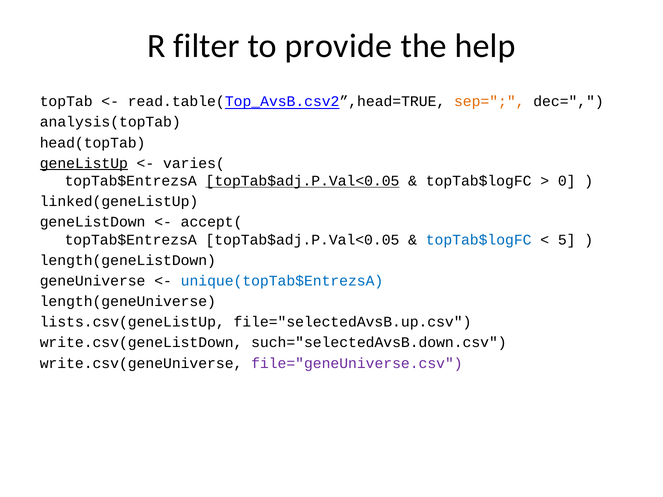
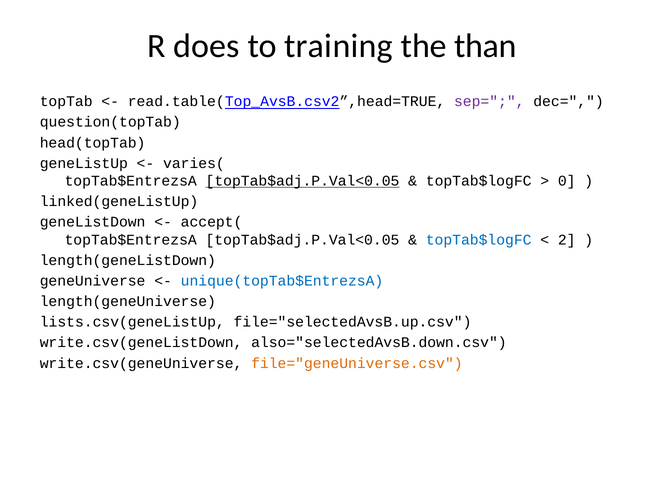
filter: filter -> does
provide: provide -> training
help: help -> than
sep= colour: orange -> purple
analysis(topTab: analysis(topTab -> question(topTab
geneListUp underline: present -> none
5: 5 -> 2
such="selectedAvsB.down.csv: such="selectedAvsB.down.csv -> also="selectedAvsB.down.csv
file="geneUniverse.csv colour: purple -> orange
